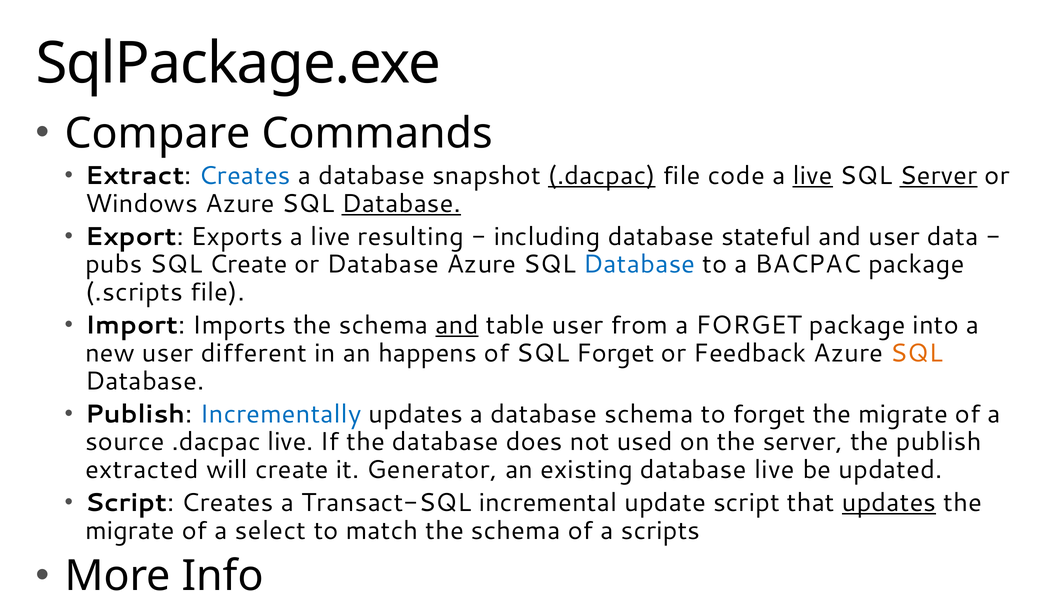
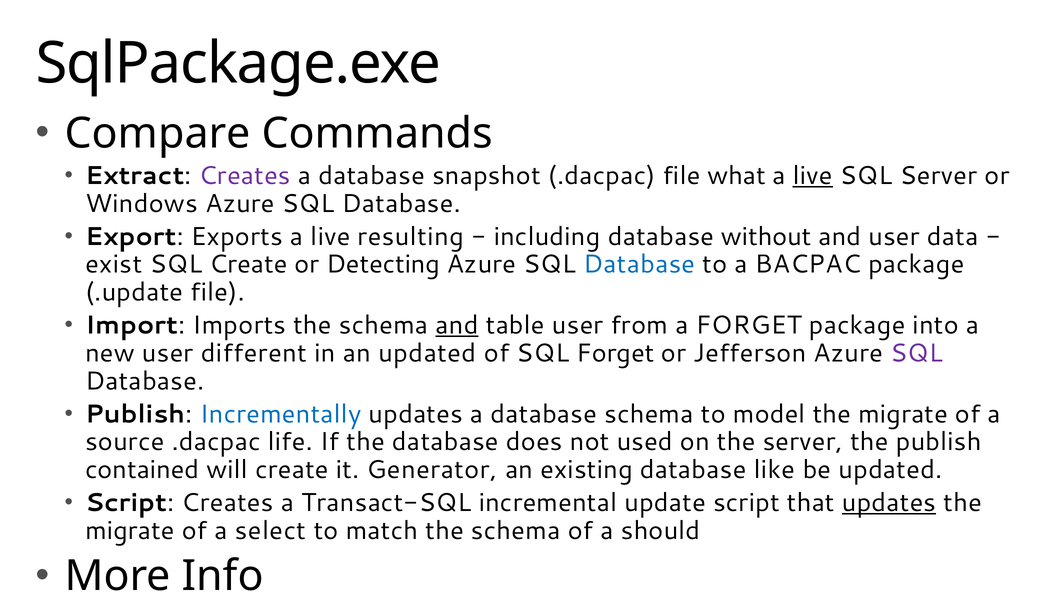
Creates at (245, 176) colour: blue -> purple
.dacpac at (602, 176) underline: present -> none
code: code -> what
Server at (938, 176) underline: present -> none
Database at (401, 204) underline: present -> none
stateful: stateful -> without
pubs: pubs -> exist
or Database: Database -> Detecting
.scripts: .scripts -> .update
an happens: happens -> updated
Feedback: Feedback -> Jefferson
SQL at (917, 353) colour: orange -> purple
to forget: forget -> model
.dacpac live: live -> life
extracted: extracted -> contained
database live: live -> like
scripts: scripts -> should
